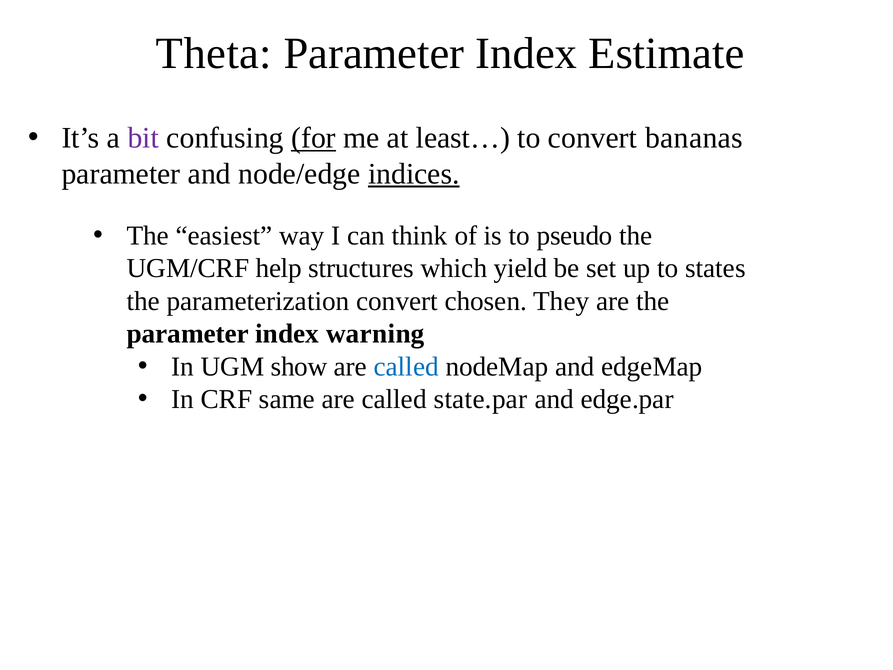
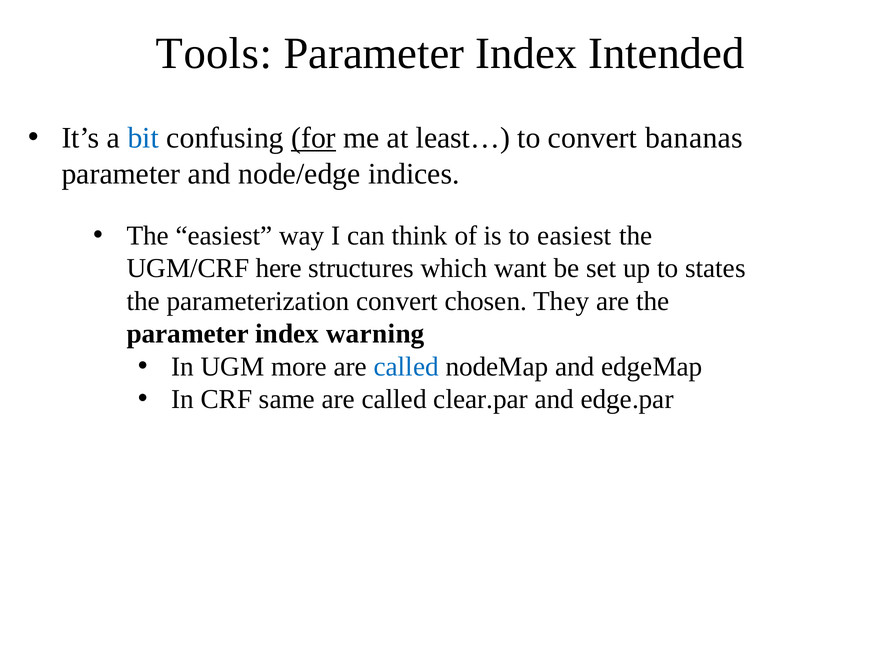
Theta: Theta -> Tools
Estimate: Estimate -> Intended
bit colour: purple -> blue
indices underline: present -> none
to pseudo: pseudo -> easiest
help: help -> here
yield: yield -> want
show: show -> more
state.par: state.par -> clear.par
